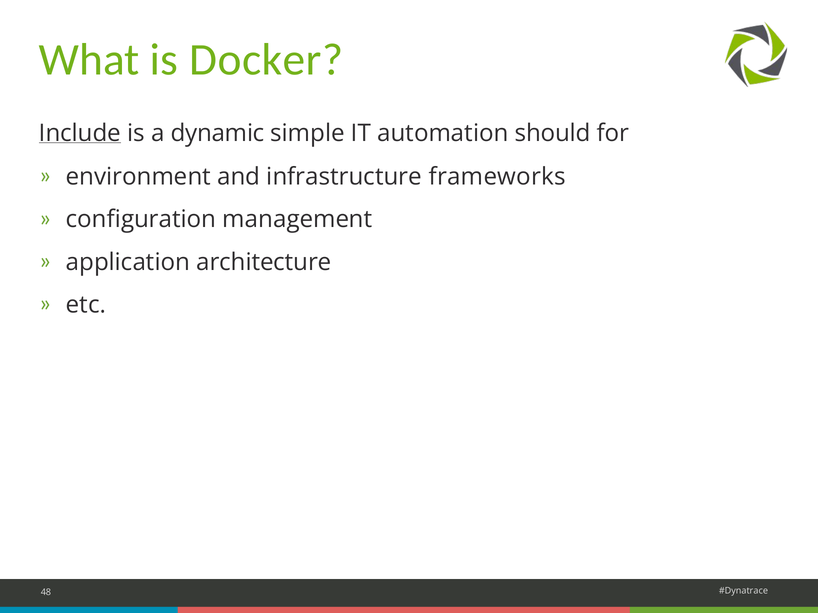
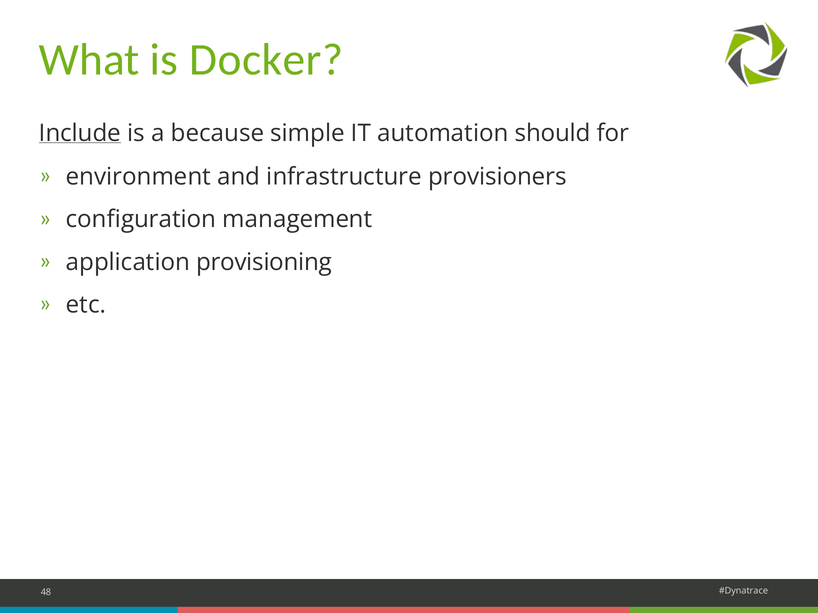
dynamic: dynamic -> because
frameworks: frameworks -> provisioners
architecture: architecture -> provisioning
